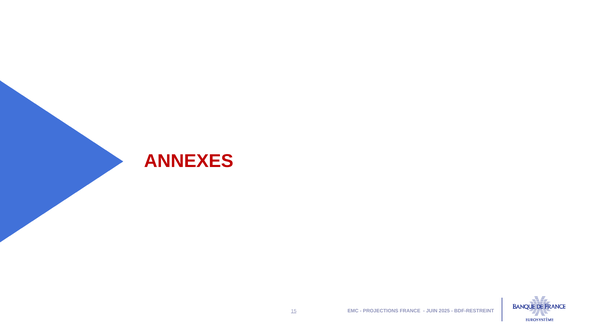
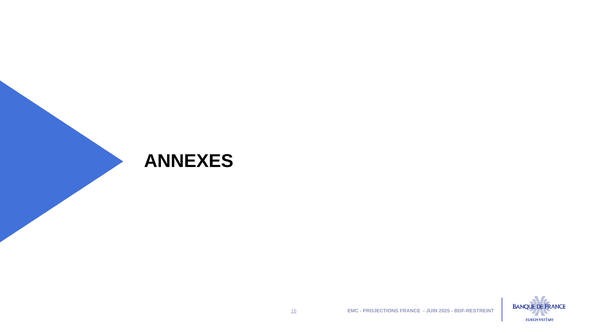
ANNEXES colour: red -> black
